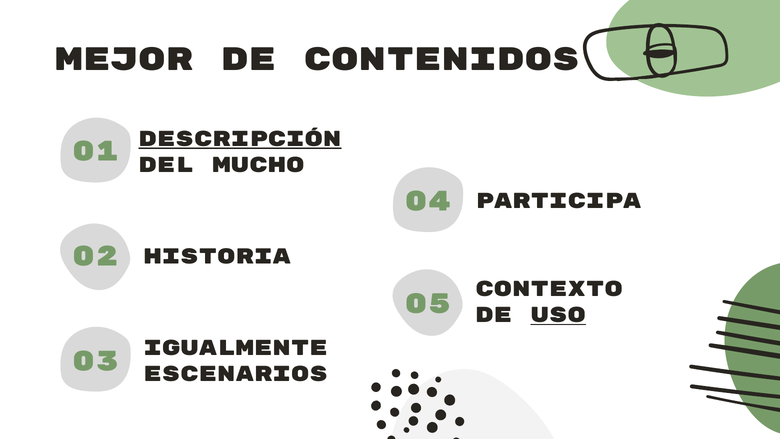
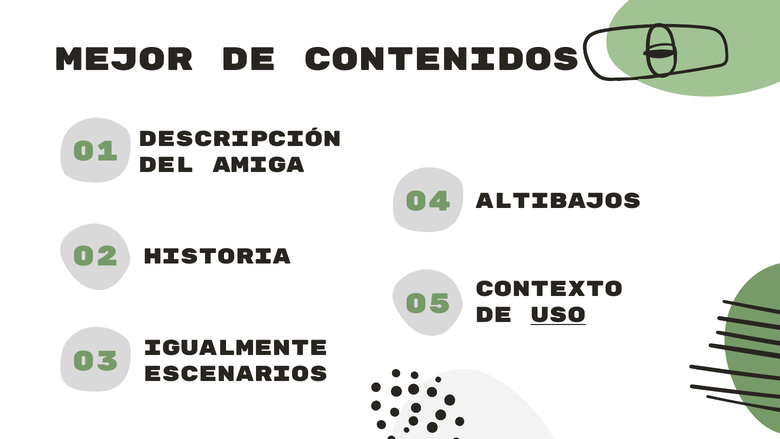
DESCRIPCIÓN underline: present -> none
MUCHO: MUCHO -> AMIGA
Participa: Participa -> Altibajos
